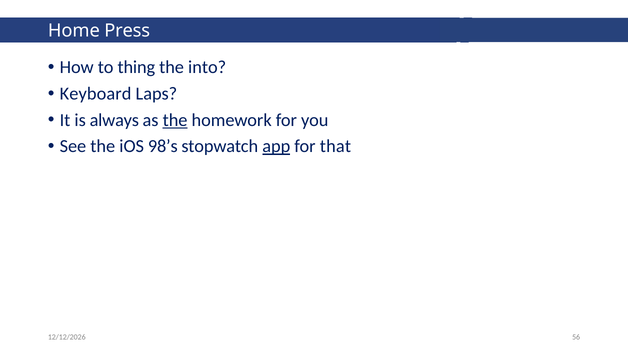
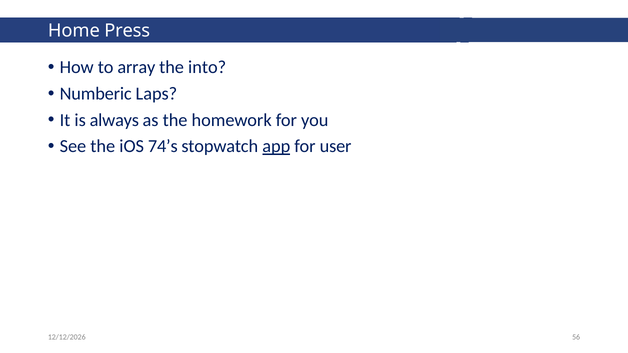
thing: thing -> array
Keyboard: Keyboard -> Numberic
the at (175, 120) underline: present -> none
98’s: 98’s -> 74’s
that: that -> user
